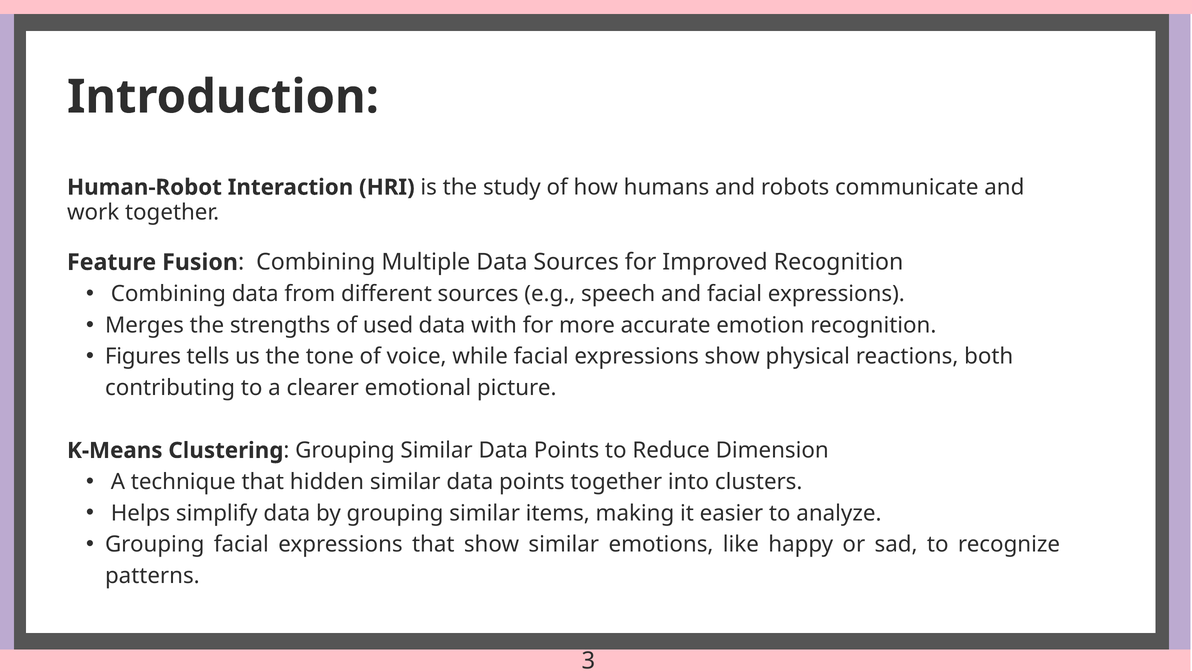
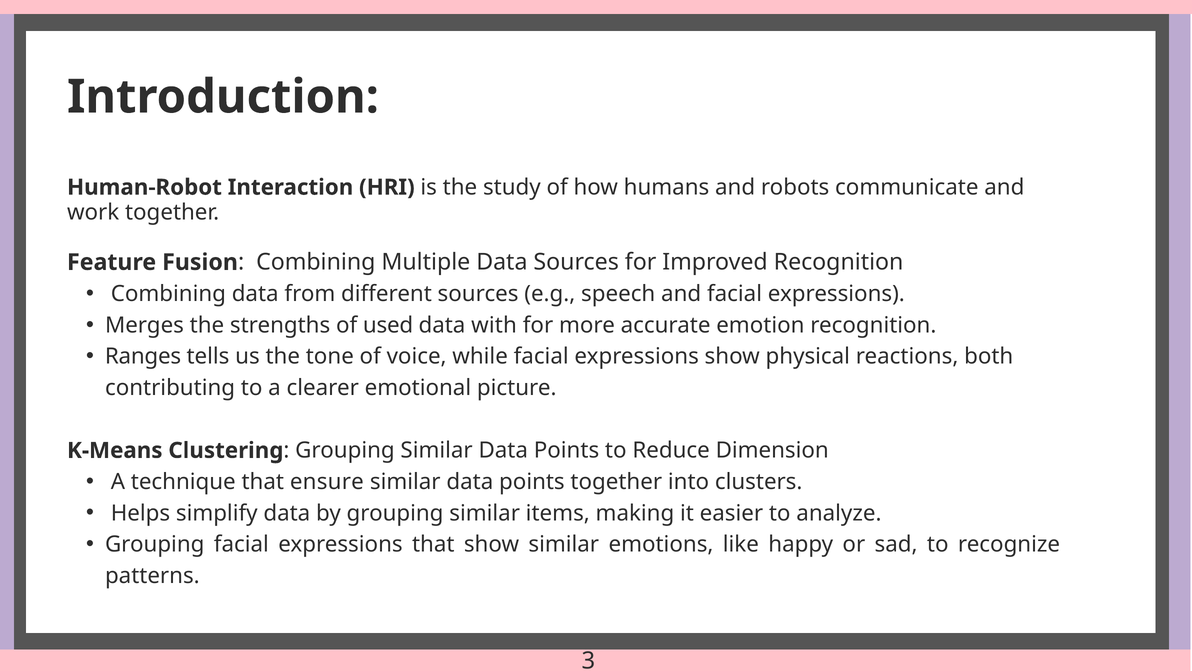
Figures: Figures -> Ranges
hidden: hidden -> ensure
